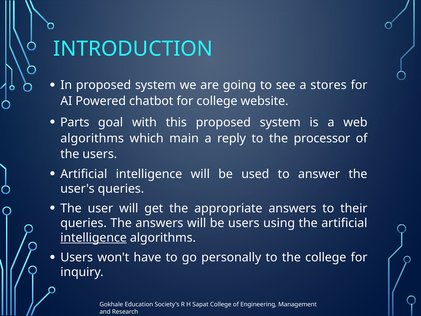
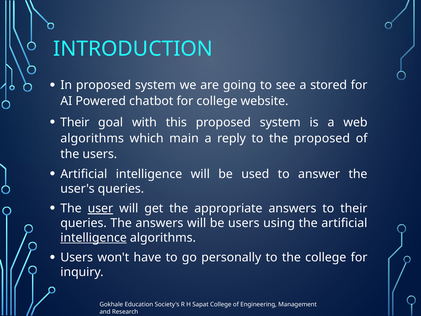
stores: stores -> stored
Parts at (75, 122): Parts -> Their
the processor: processor -> proposed
user underline: none -> present
